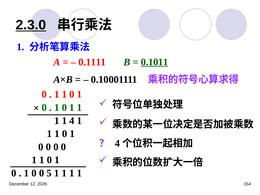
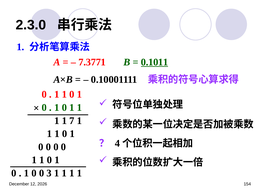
2.3.0 underline: present -> none
0.1111: 0.1111 -> 7.3771
1 4: 4 -> 7
5: 5 -> 3
